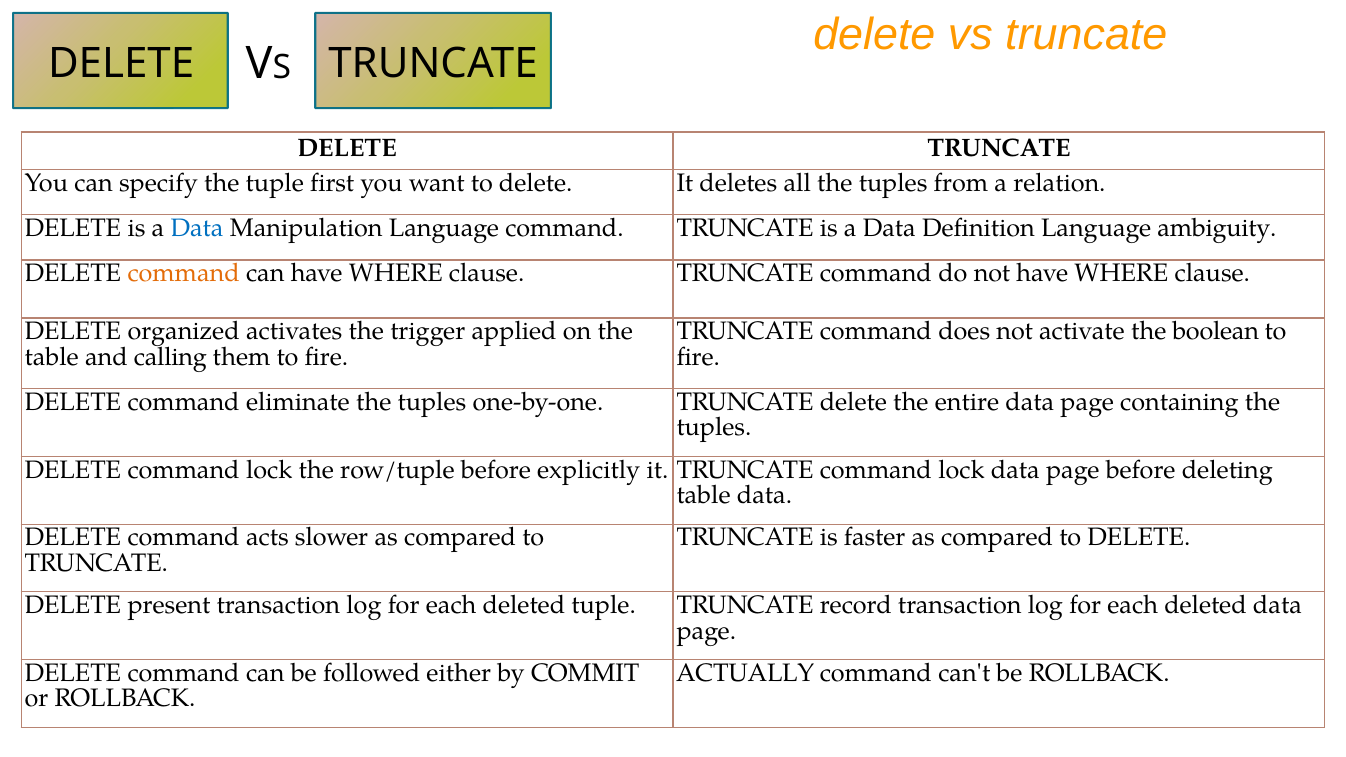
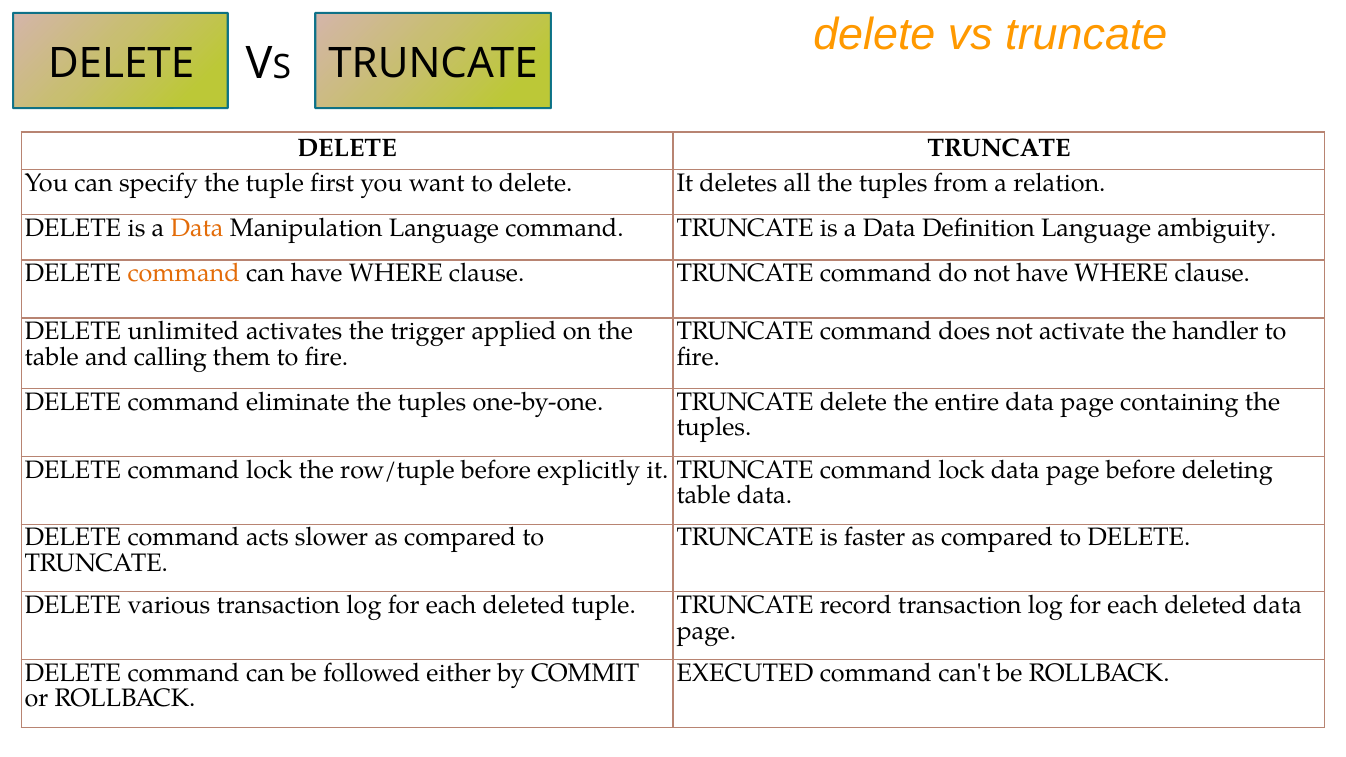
Data at (197, 228) colour: blue -> orange
organized: organized -> unlimited
boolean: boolean -> handler
present: present -> various
ACTUALLY: ACTUALLY -> EXECUTED
